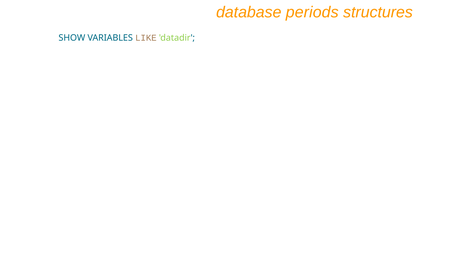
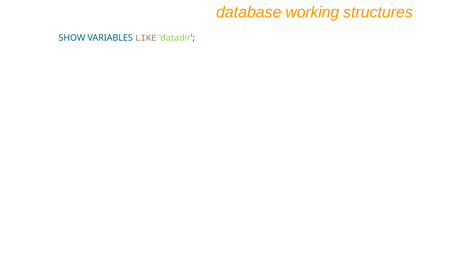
periods: periods -> working
